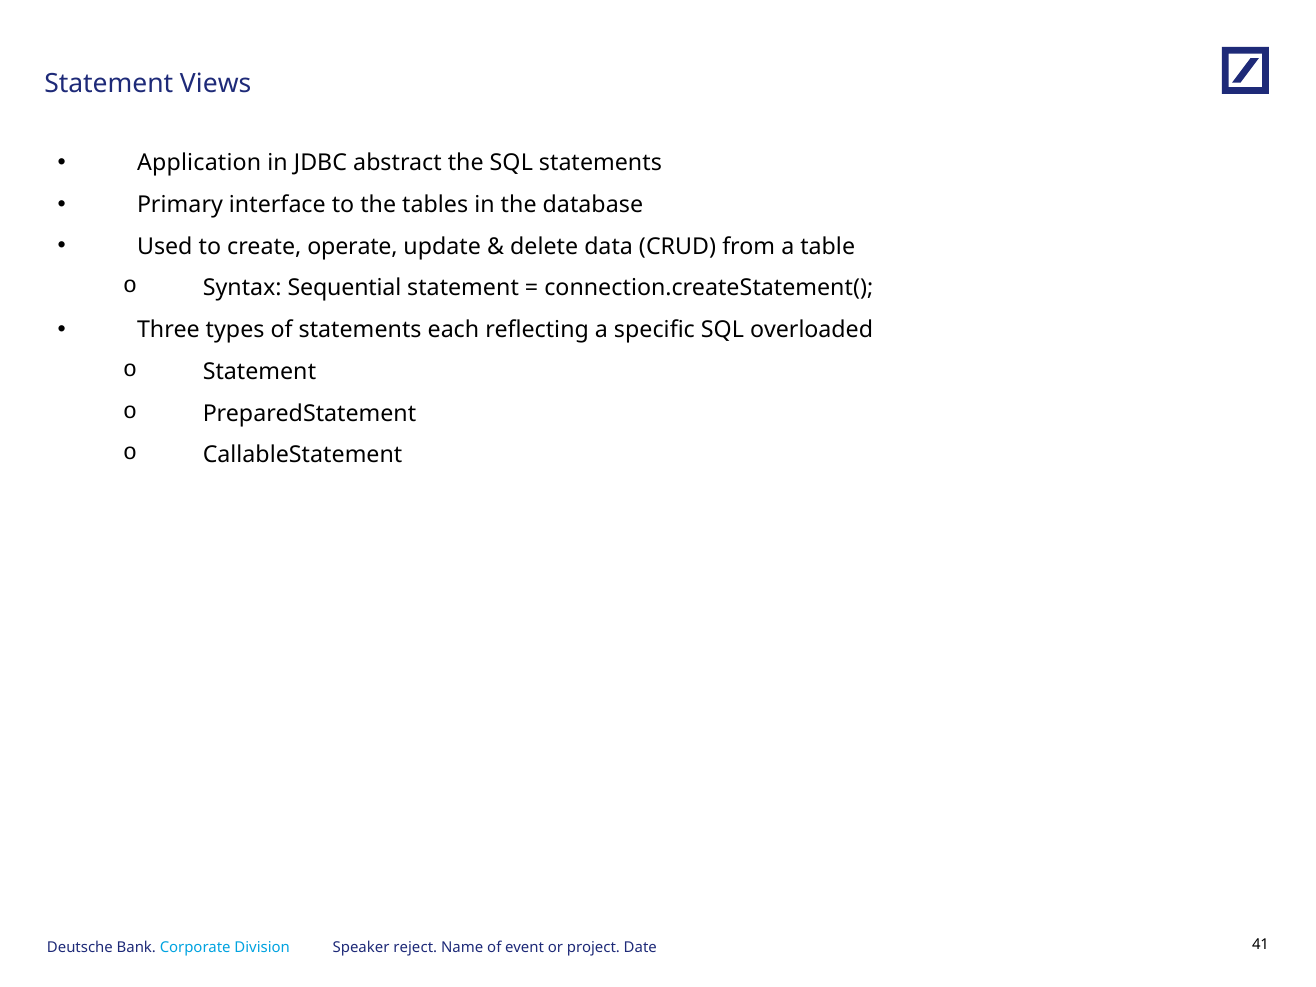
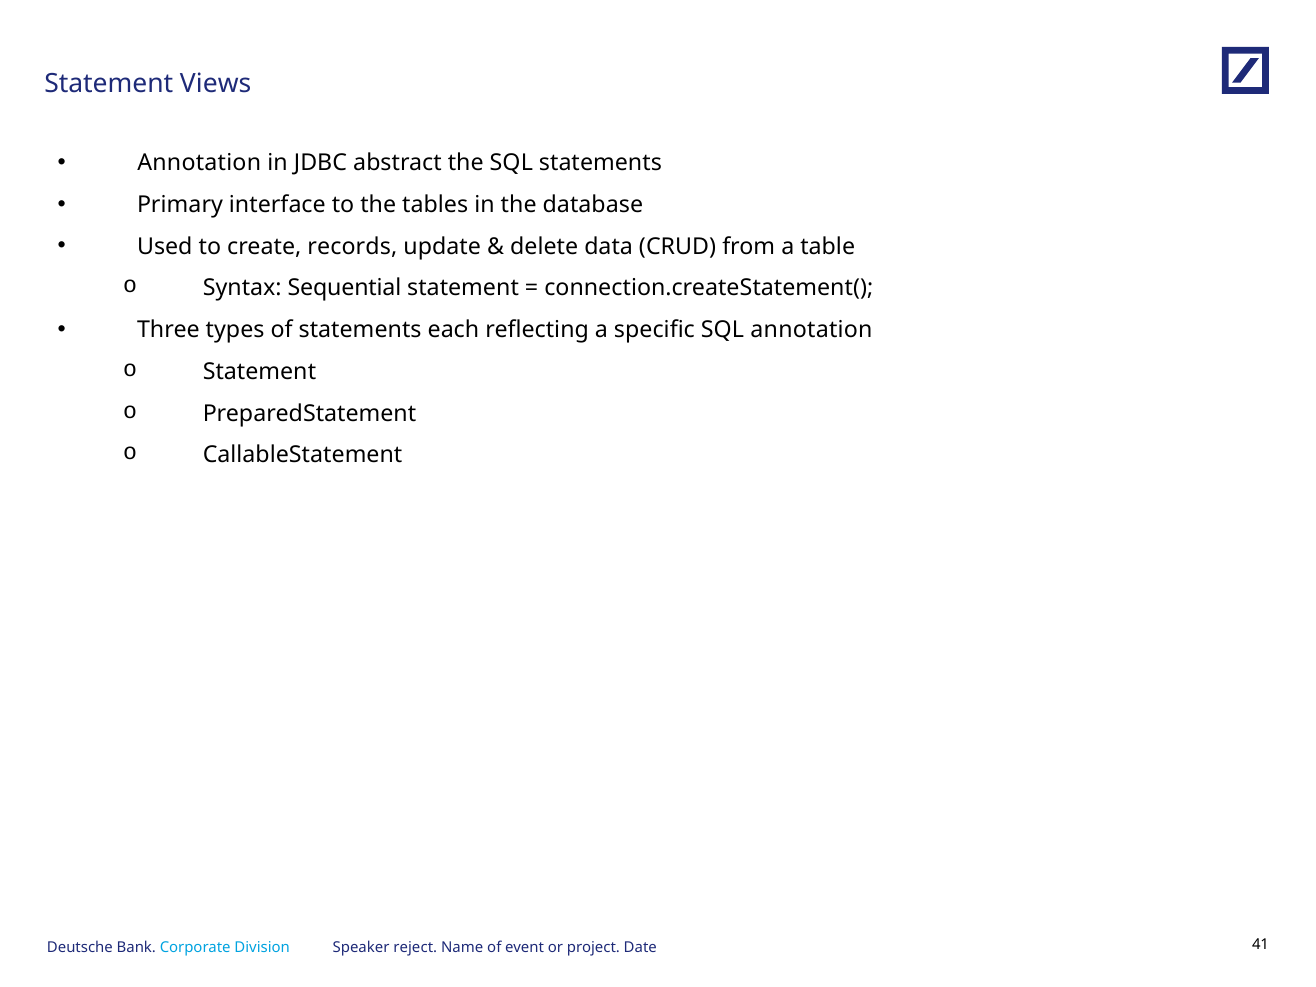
Application at (199, 163): Application -> Annotation
operate: operate -> records
SQL overloaded: overloaded -> annotation
